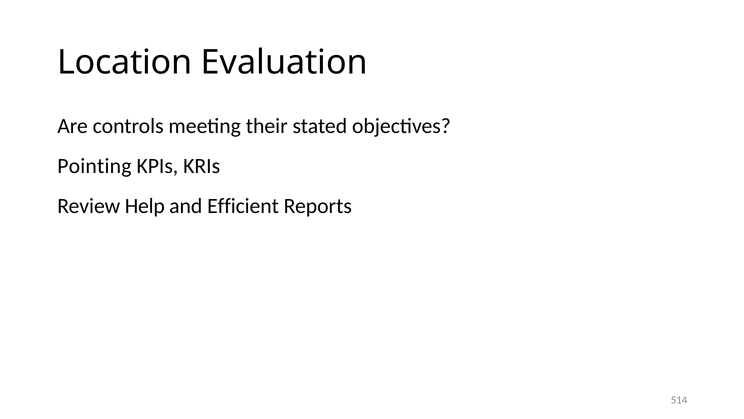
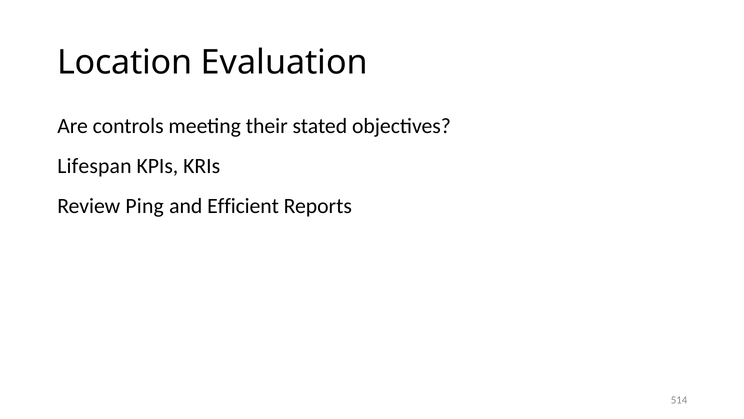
Pointing: Pointing -> Lifespan
Help: Help -> Ping
